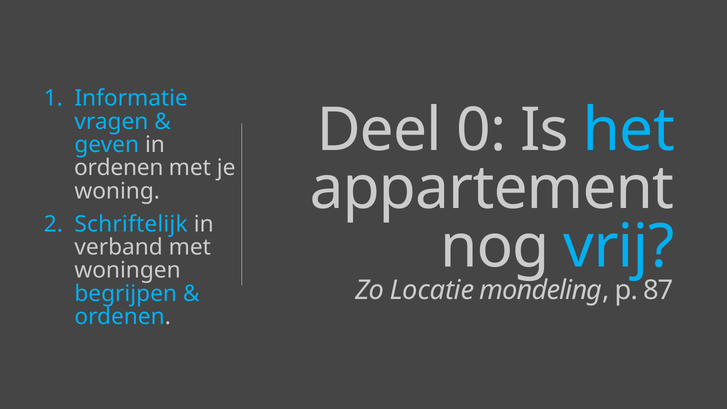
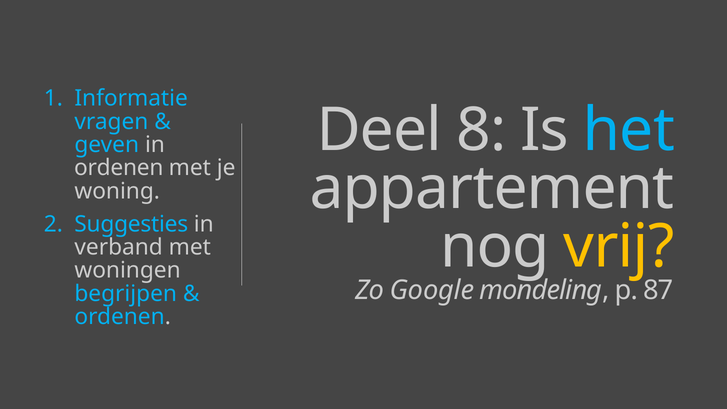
0: 0 -> 8
Schriftelijk: Schriftelijk -> Suggesties
vrij colour: light blue -> yellow
Locatie: Locatie -> Google
